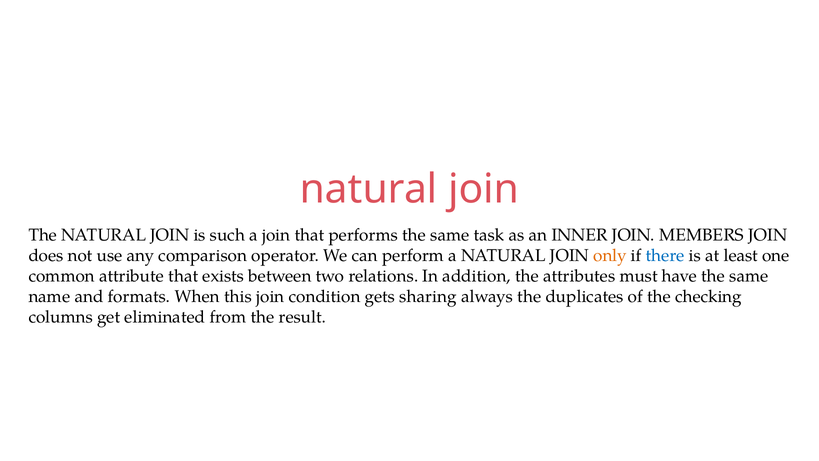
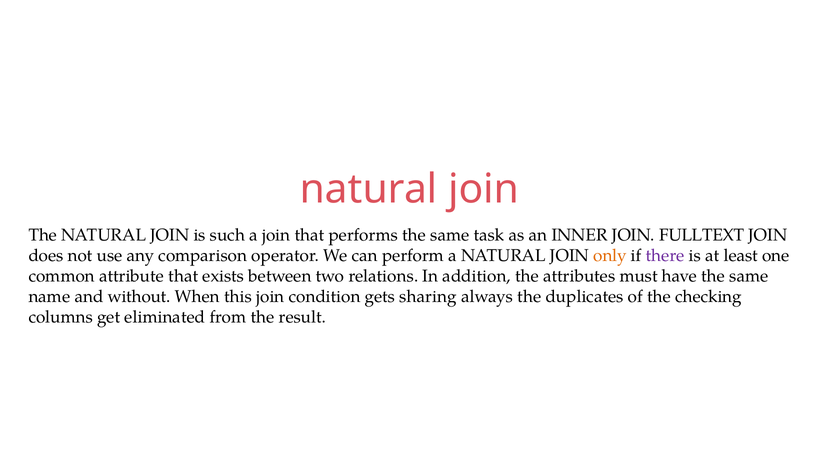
MEMBERS: MEMBERS -> FULLTEXT
there colour: blue -> purple
formats: formats -> without
